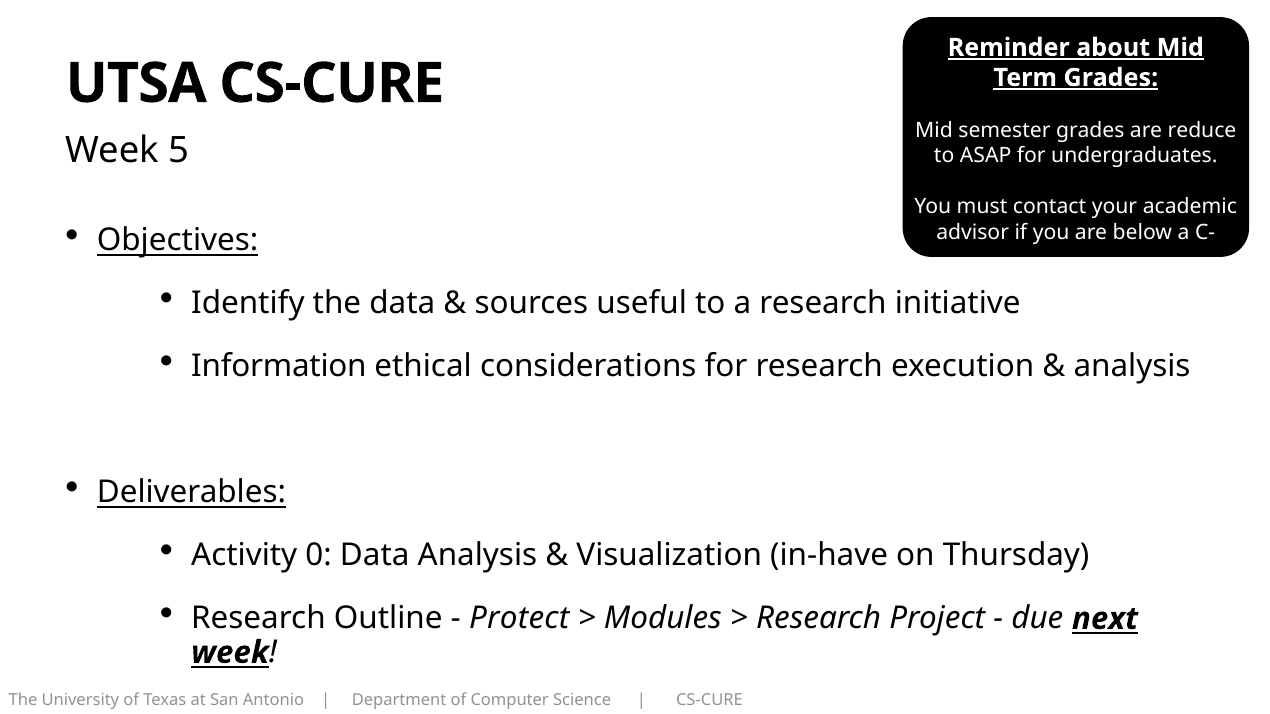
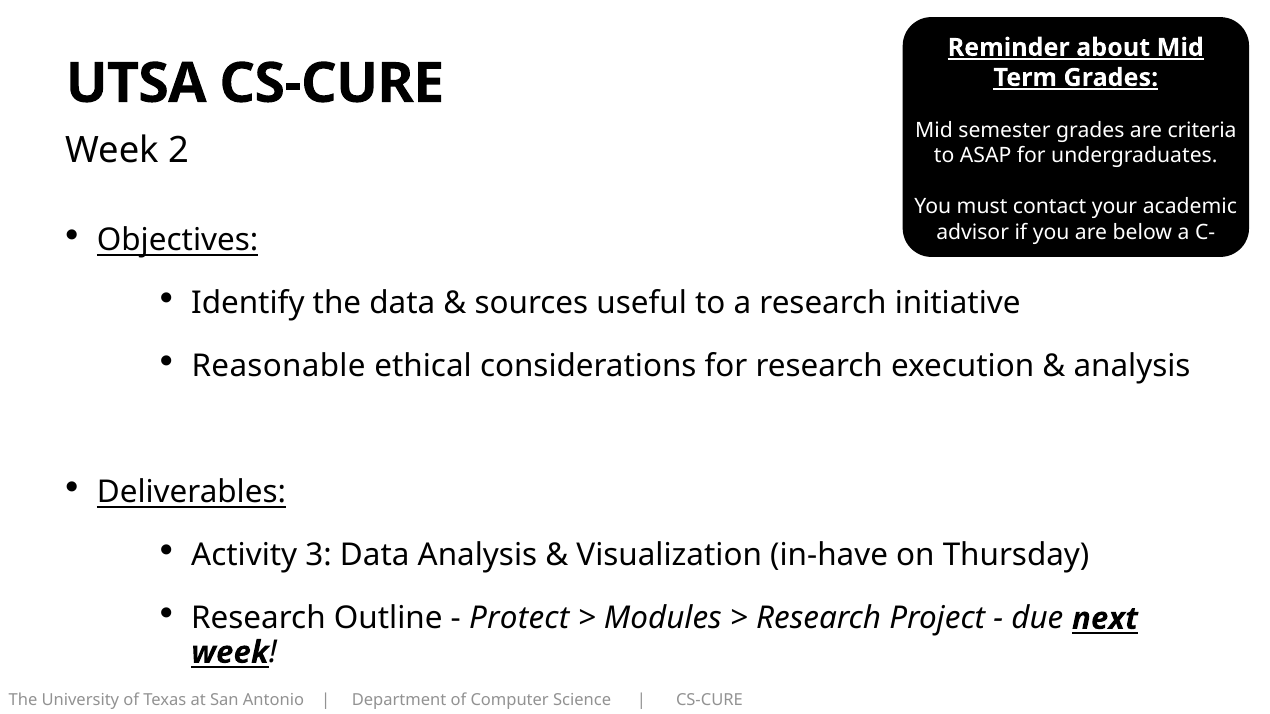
reduce: reduce -> criteria
5: 5 -> 2
Information: Information -> Reasonable
0: 0 -> 3
